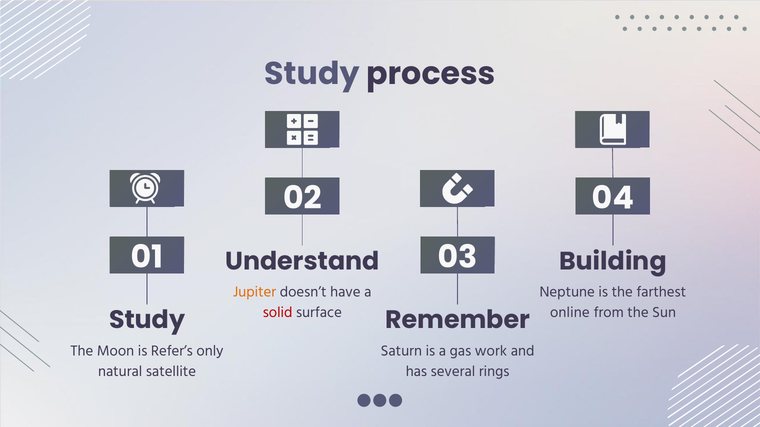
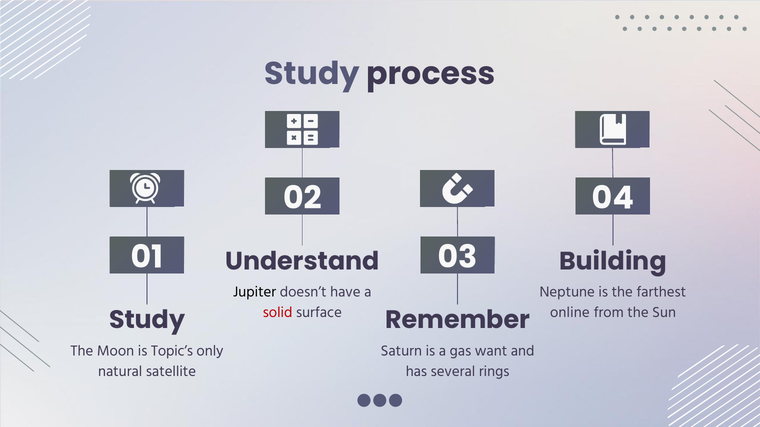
Jupiter colour: orange -> black
Refer’s: Refer’s -> Topic’s
work: work -> want
